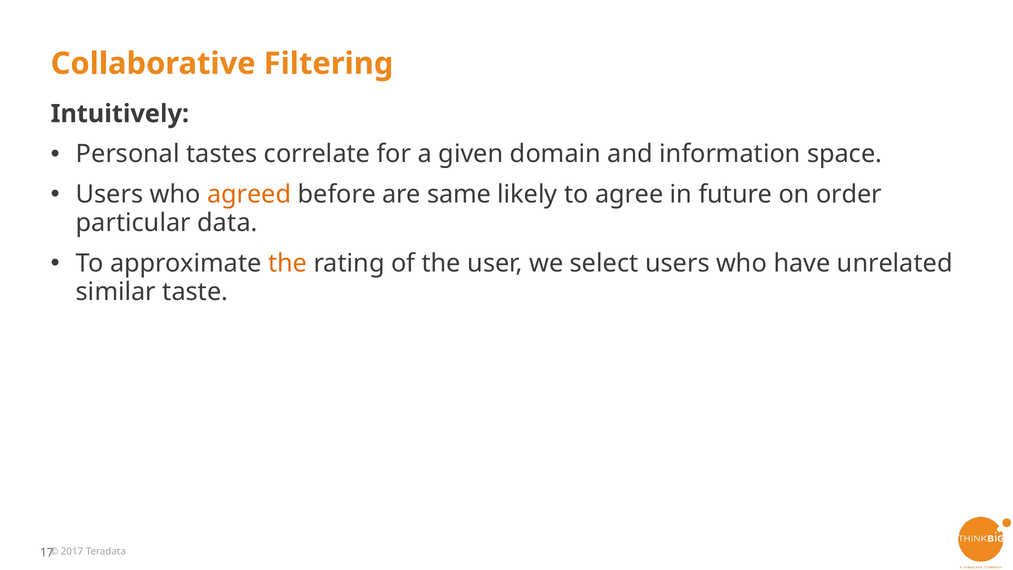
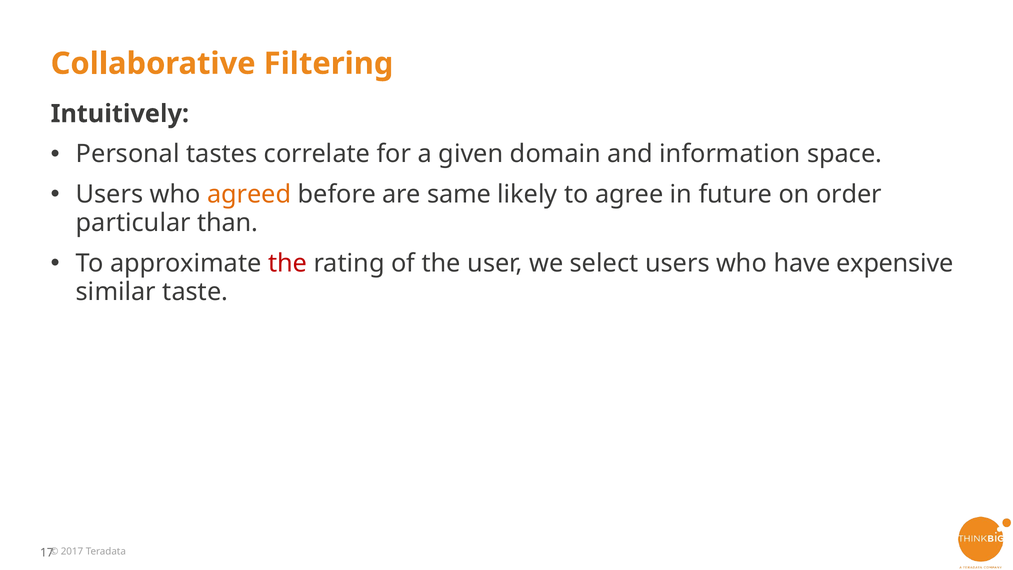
data: data -> than
the at (288, 263) colour: orange -> red
unrelated: unrelated -> expensive
